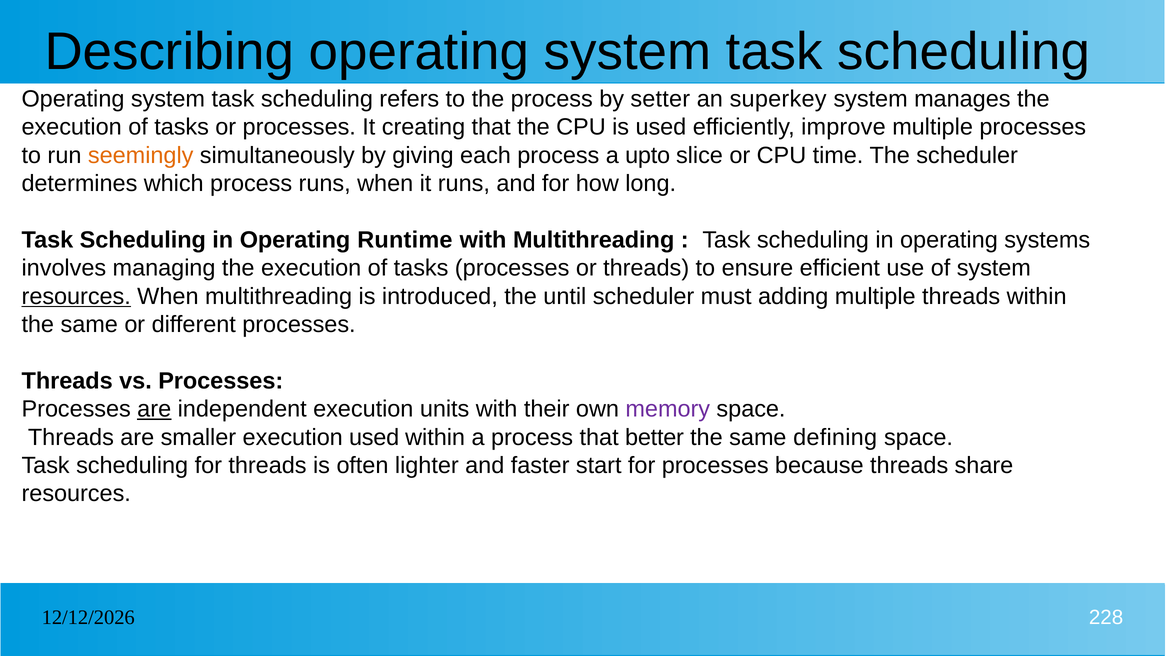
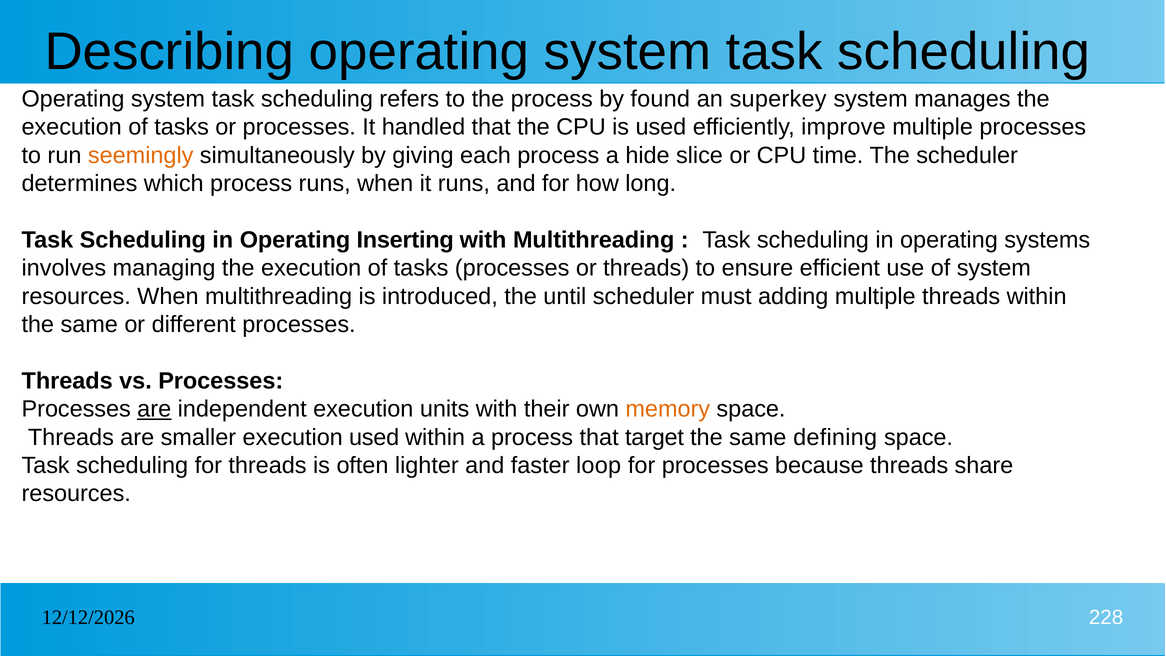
setter: setter -> found
creating: creating -> handled
upto: upto -> hide
Runtime: Runtime -> Inserting
resources at (76, 296) underline: present -> none
memory colour: purple -> orange
better: better -> target
start: start -> loop
